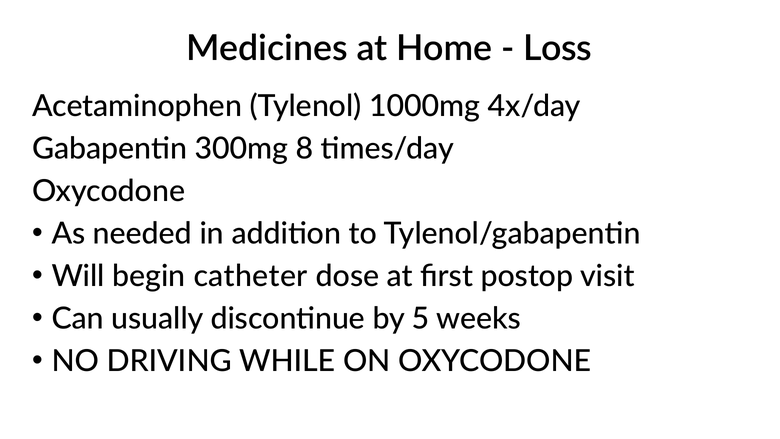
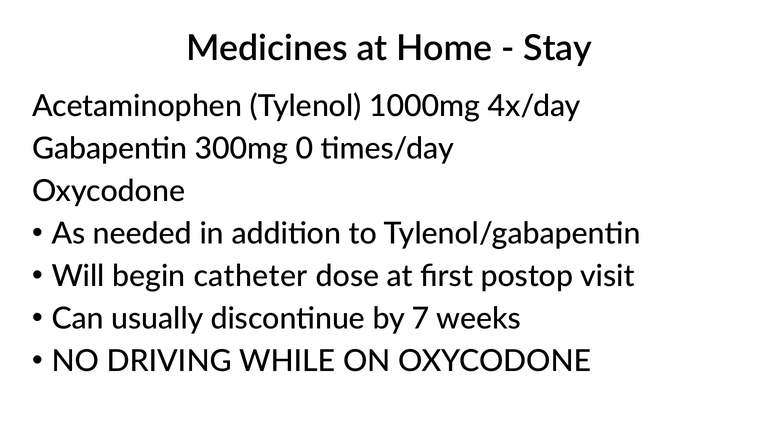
Loss: Loss -> Stay
8: 8 -> 0
5: 5 -> 7
